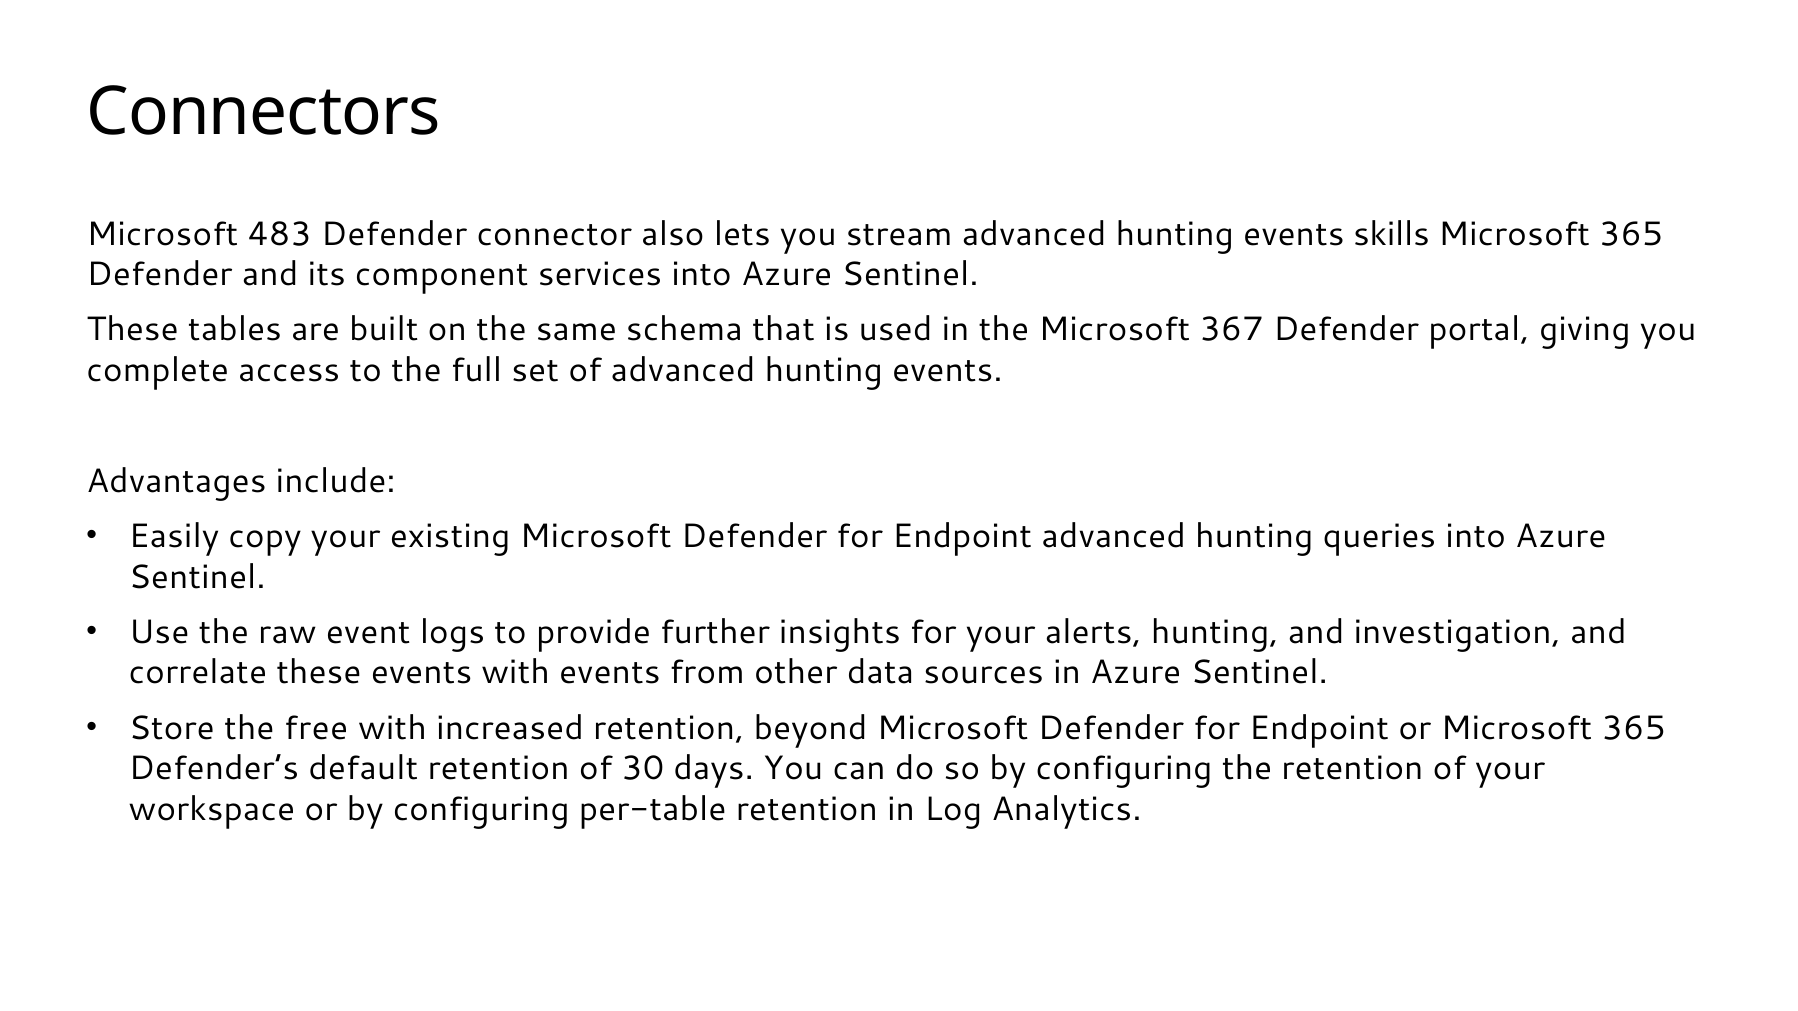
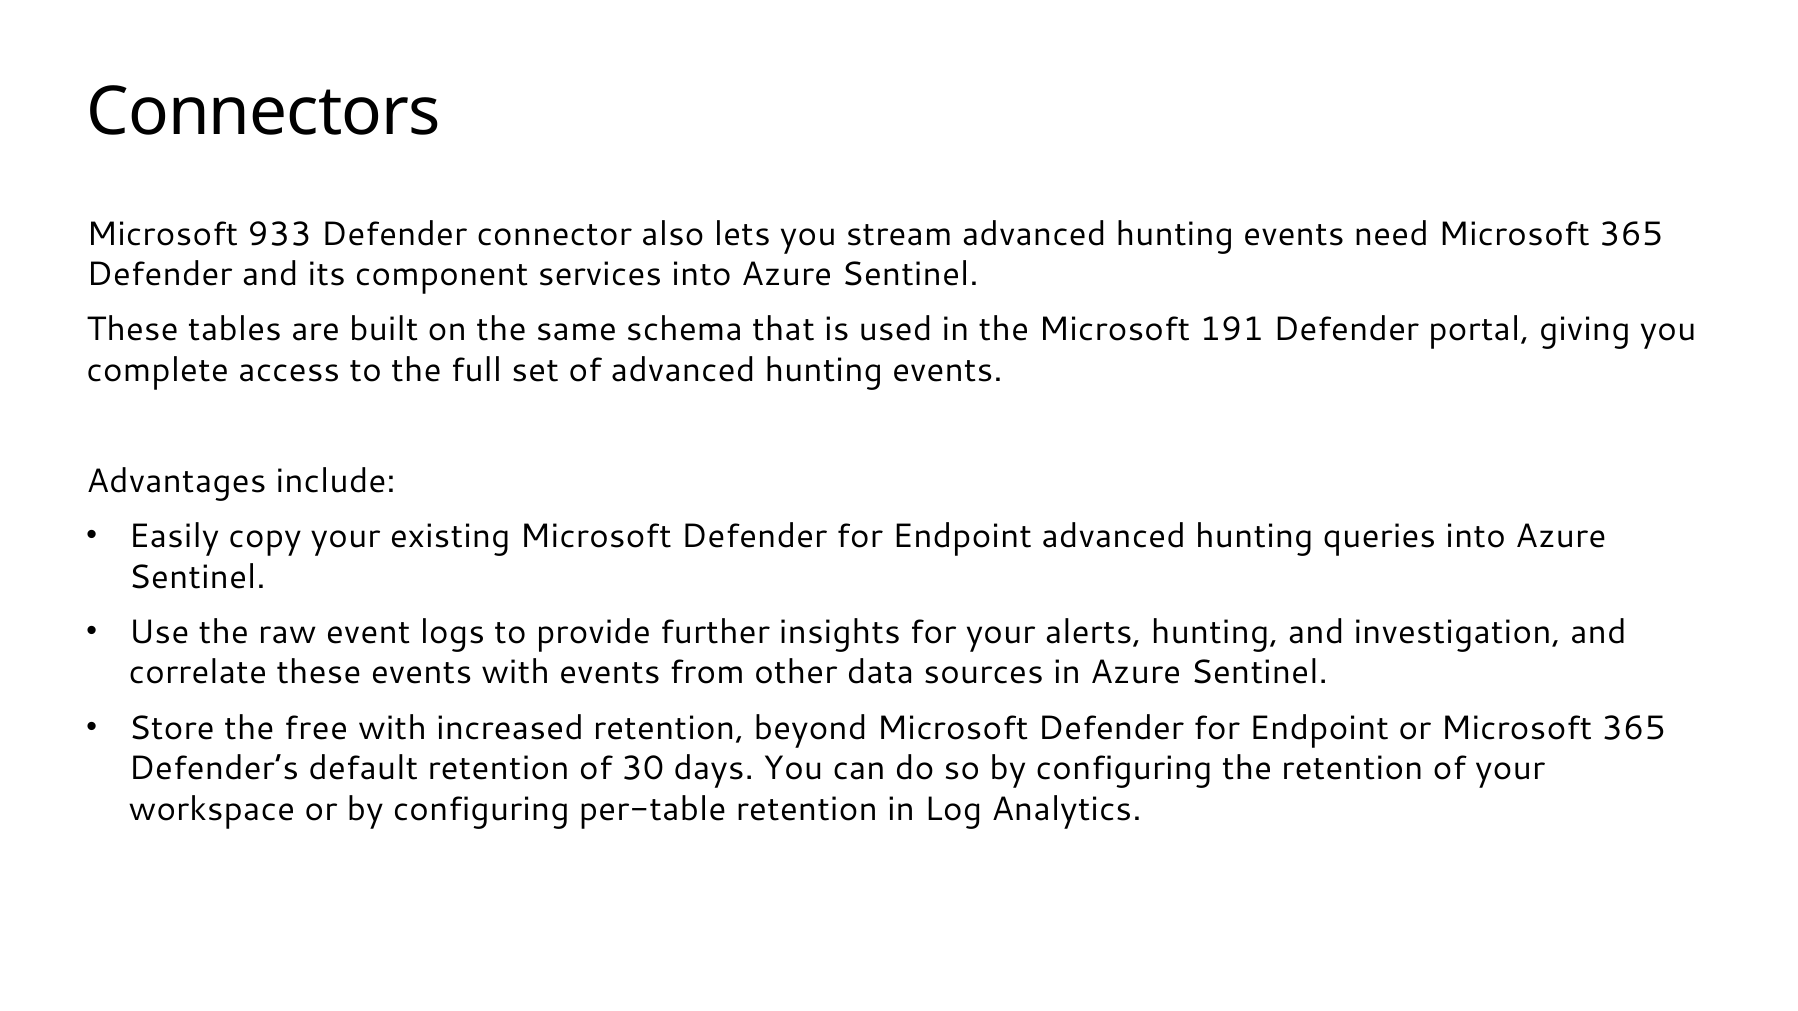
483: 483 -> 933
skills: skills -> need
367: 367 -> 191
